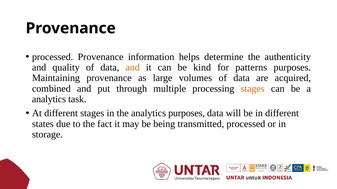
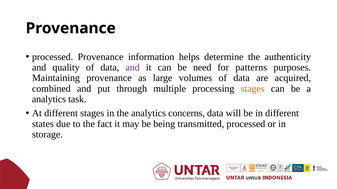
and at (133, 68) colour: orange -> purple
kind: kind -> need
analytics purposes: purposes -> concerns
